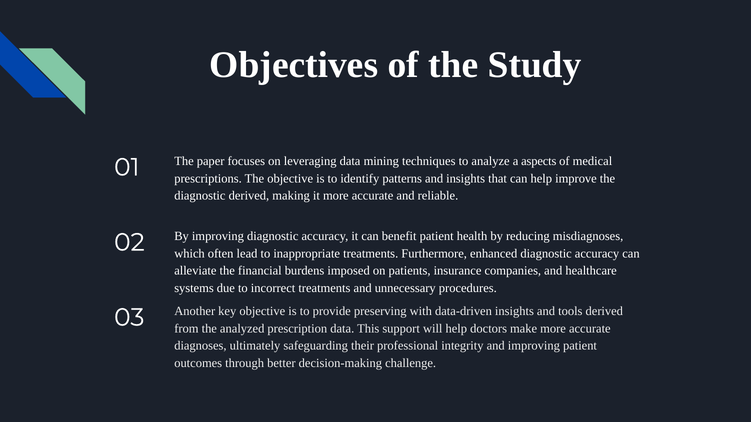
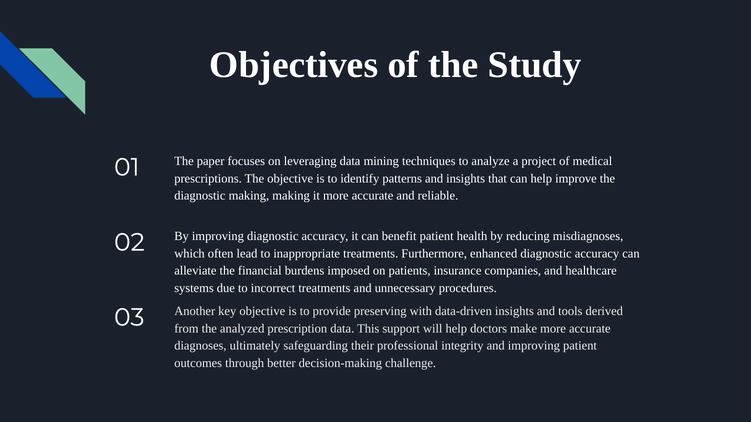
aspects: aspects -> project
diagnostic derived: derived -> making
